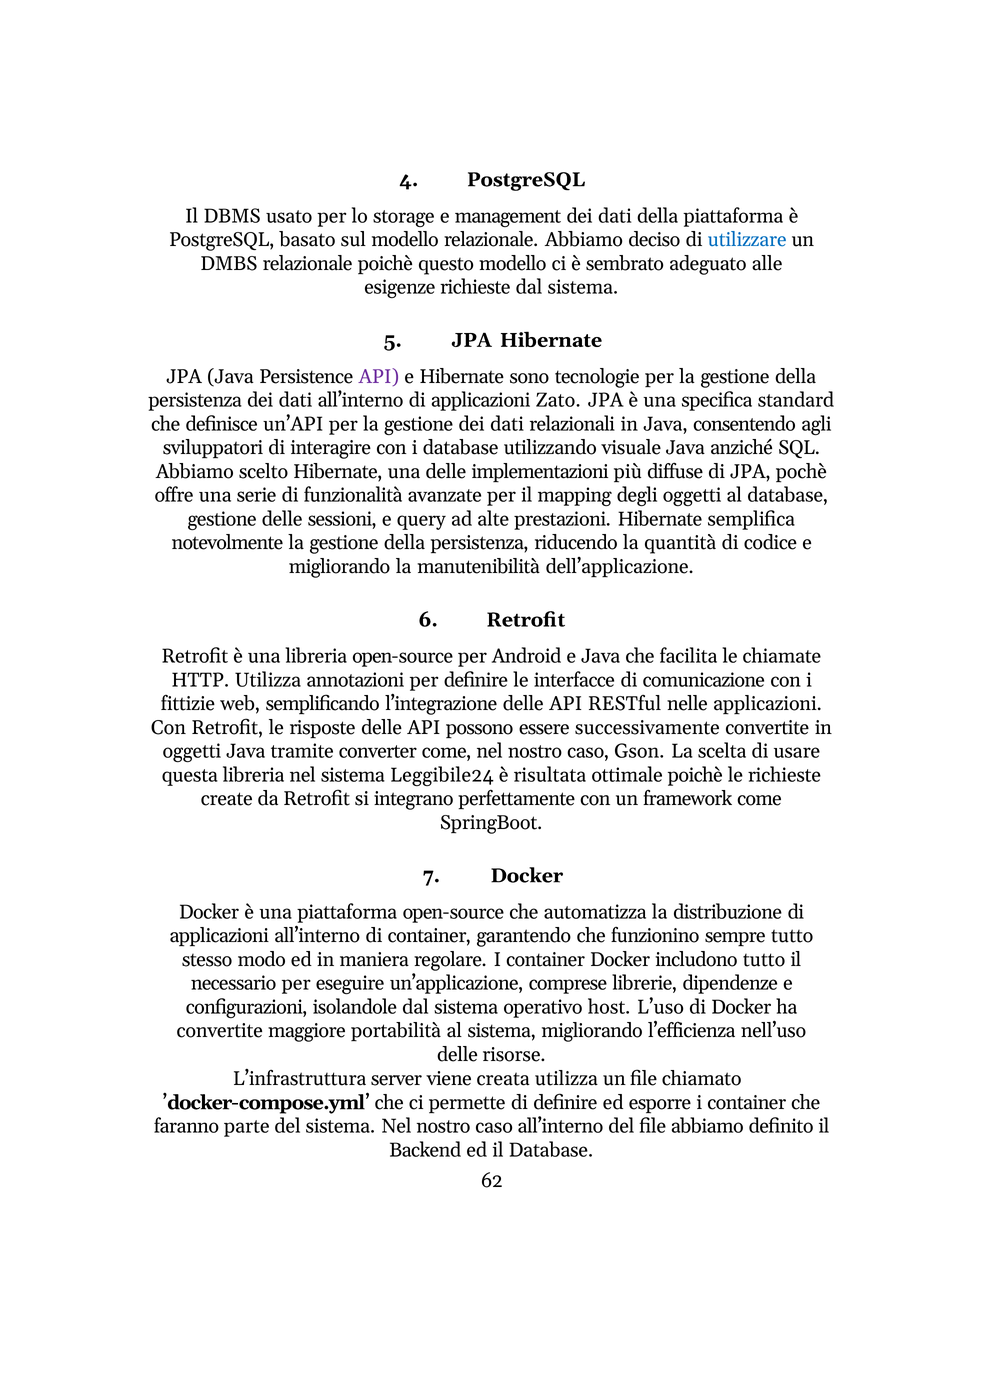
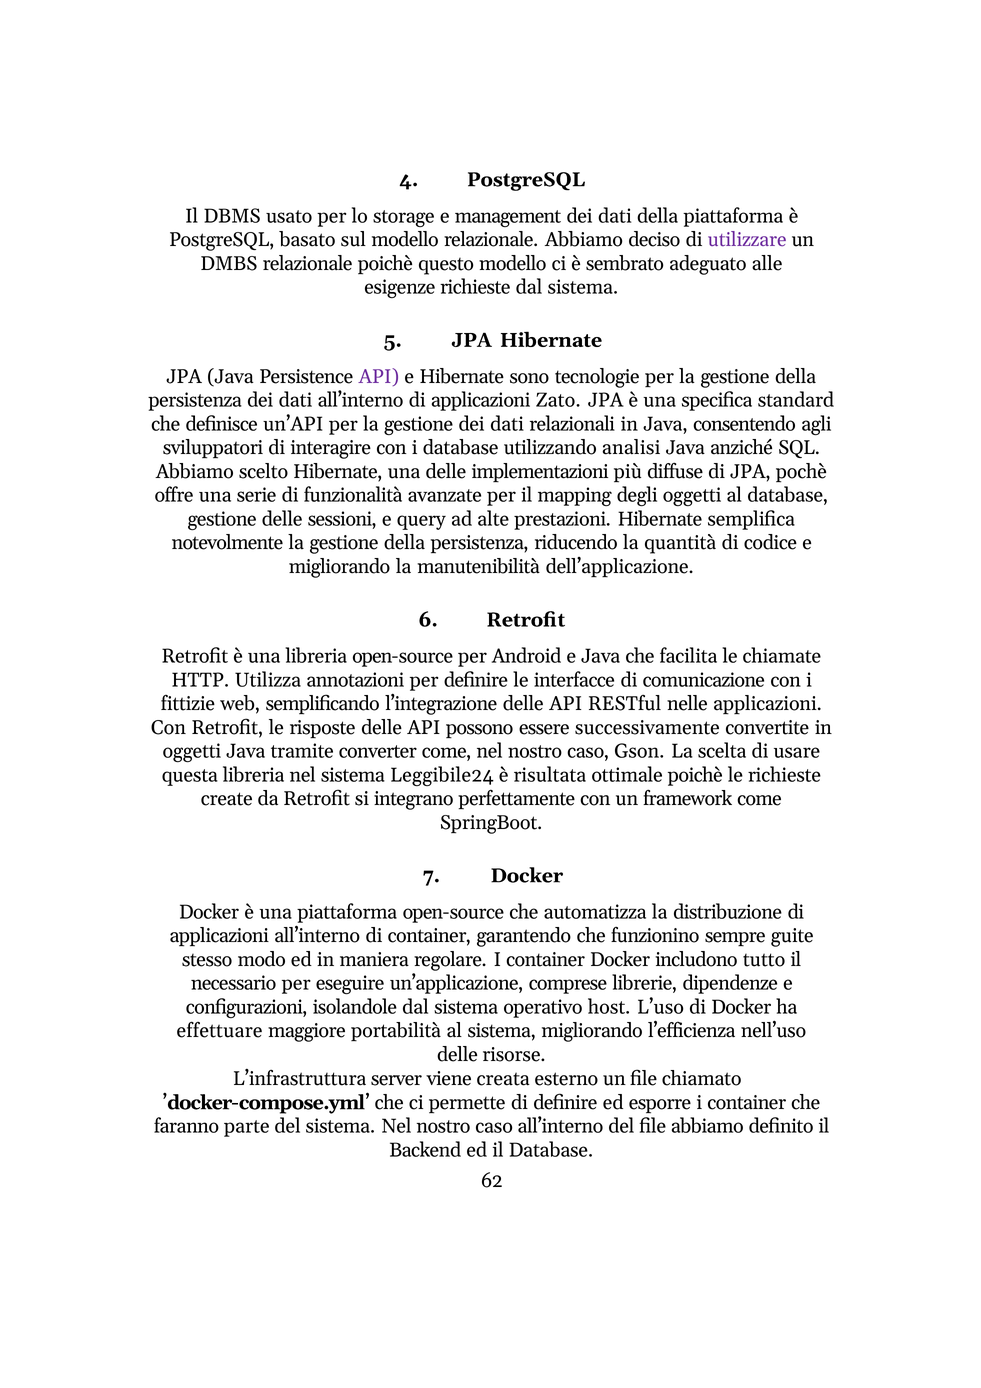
utilizzare colour: blue -> purple
visuale: visuale -> analisi
sempre tutto: tutto -> guite
convertite at (220, 1031): convertite -> effettuare
creata utilizza: utilizza -> esterno
